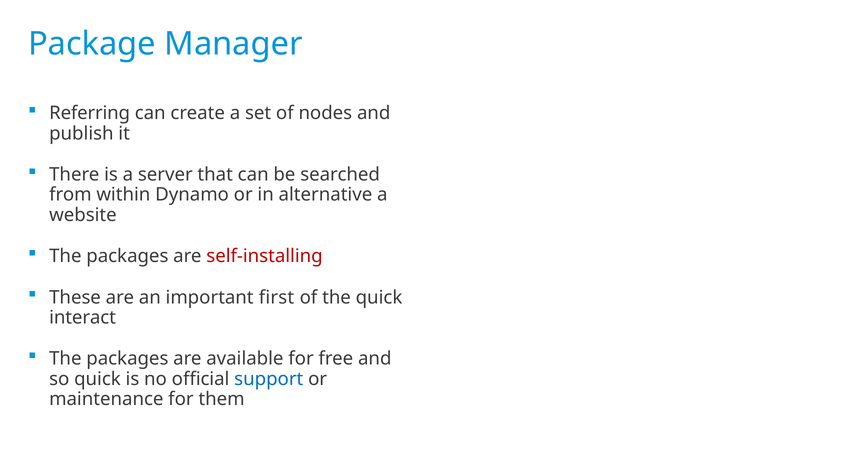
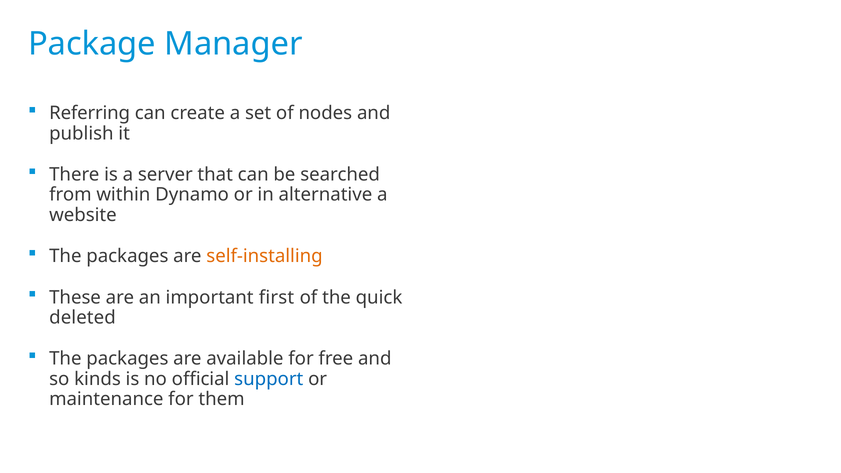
self-installing colour: red -> orange
interact: interact -> deleted
so quick: quick -> kinds
